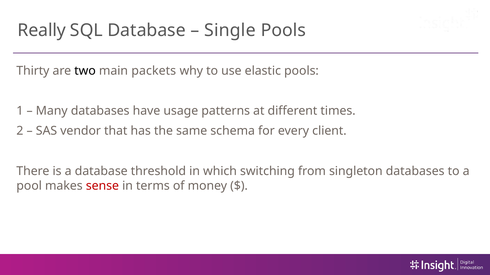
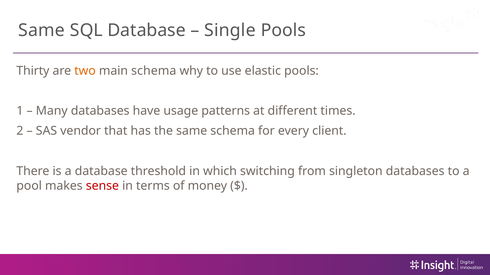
Really at (42, 30): Really -> Same
two colour: black -> orange
main packets: packets -> schema
